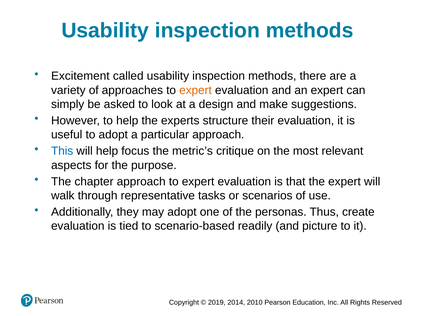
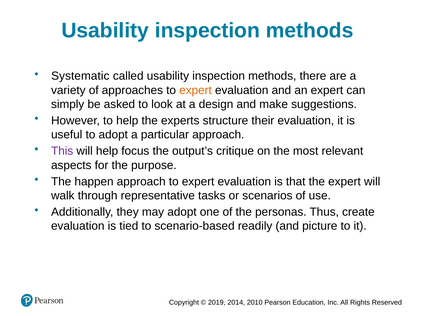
Excitement: Excitement -> Systematic
This colour: blue -> purple
metric’s: metric’s -> output’s
chapter: chapter -> happen
